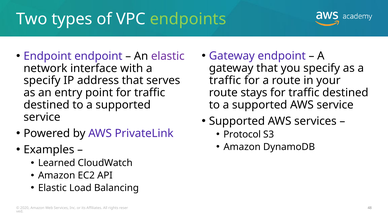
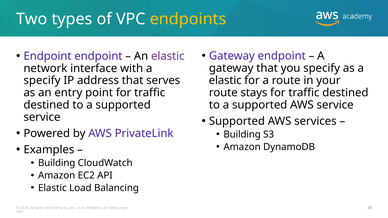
endpoints colour: light green -> yellow
traffic at (225, 80): traffic -> elastic
Protocol at (242, 135): Protocol -> Building
Learned at (57, 163): Learned -> Building
